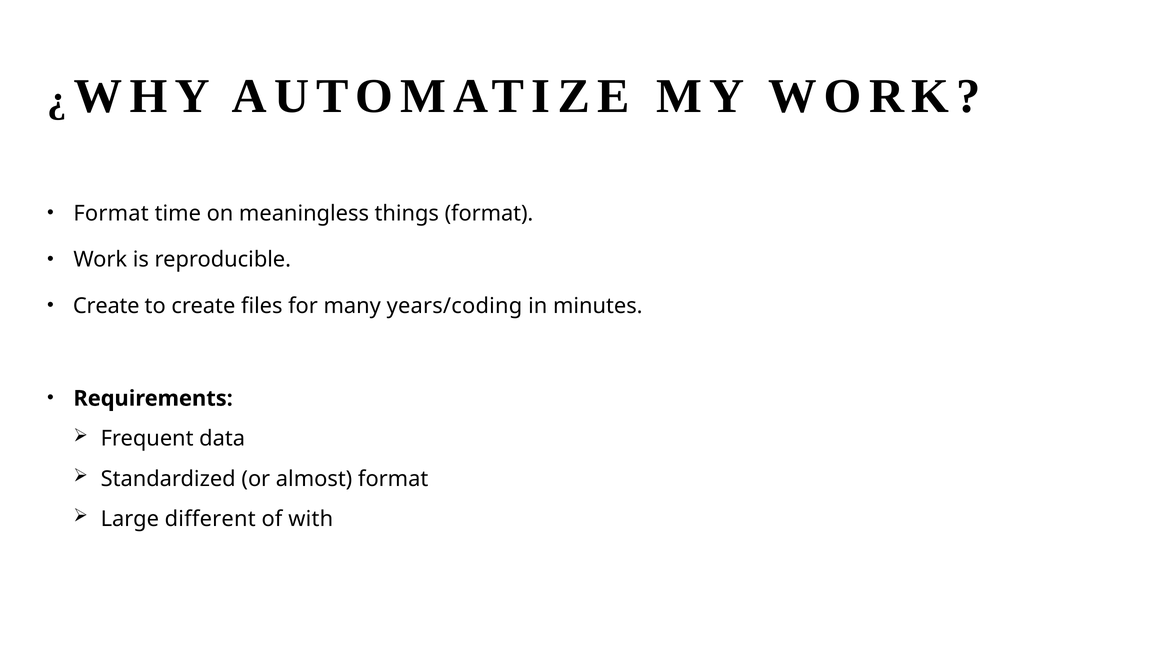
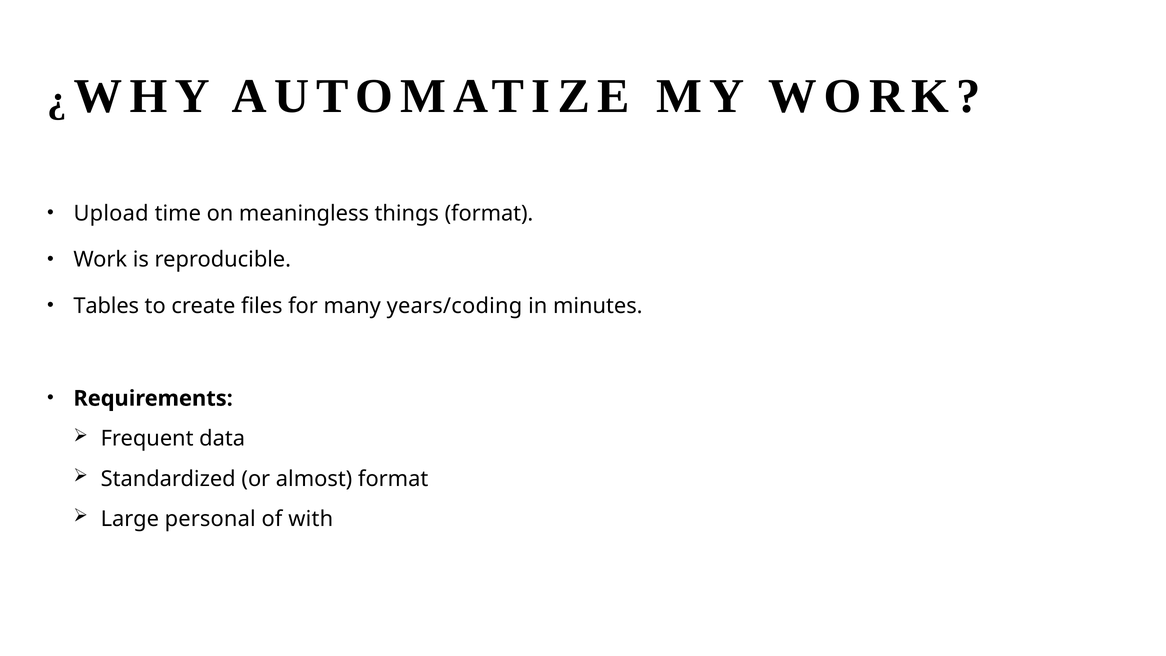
Format at (111, 213): Format -> Upload
Create at (106, 306): Create -> Tables
different: different -> personal
